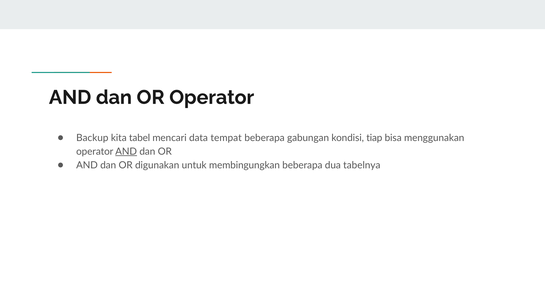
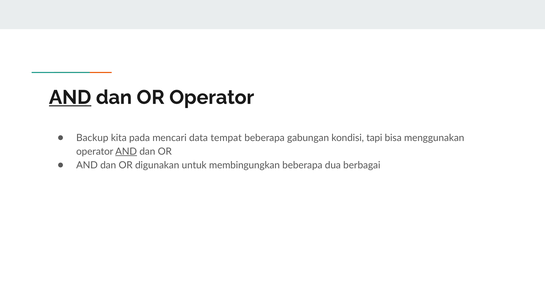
AND at (70, 97) underline: none -> present
tabel: tabel -> pada
tiap: tiap -> tapi
tabelnya: tabelnya -> berbagai
